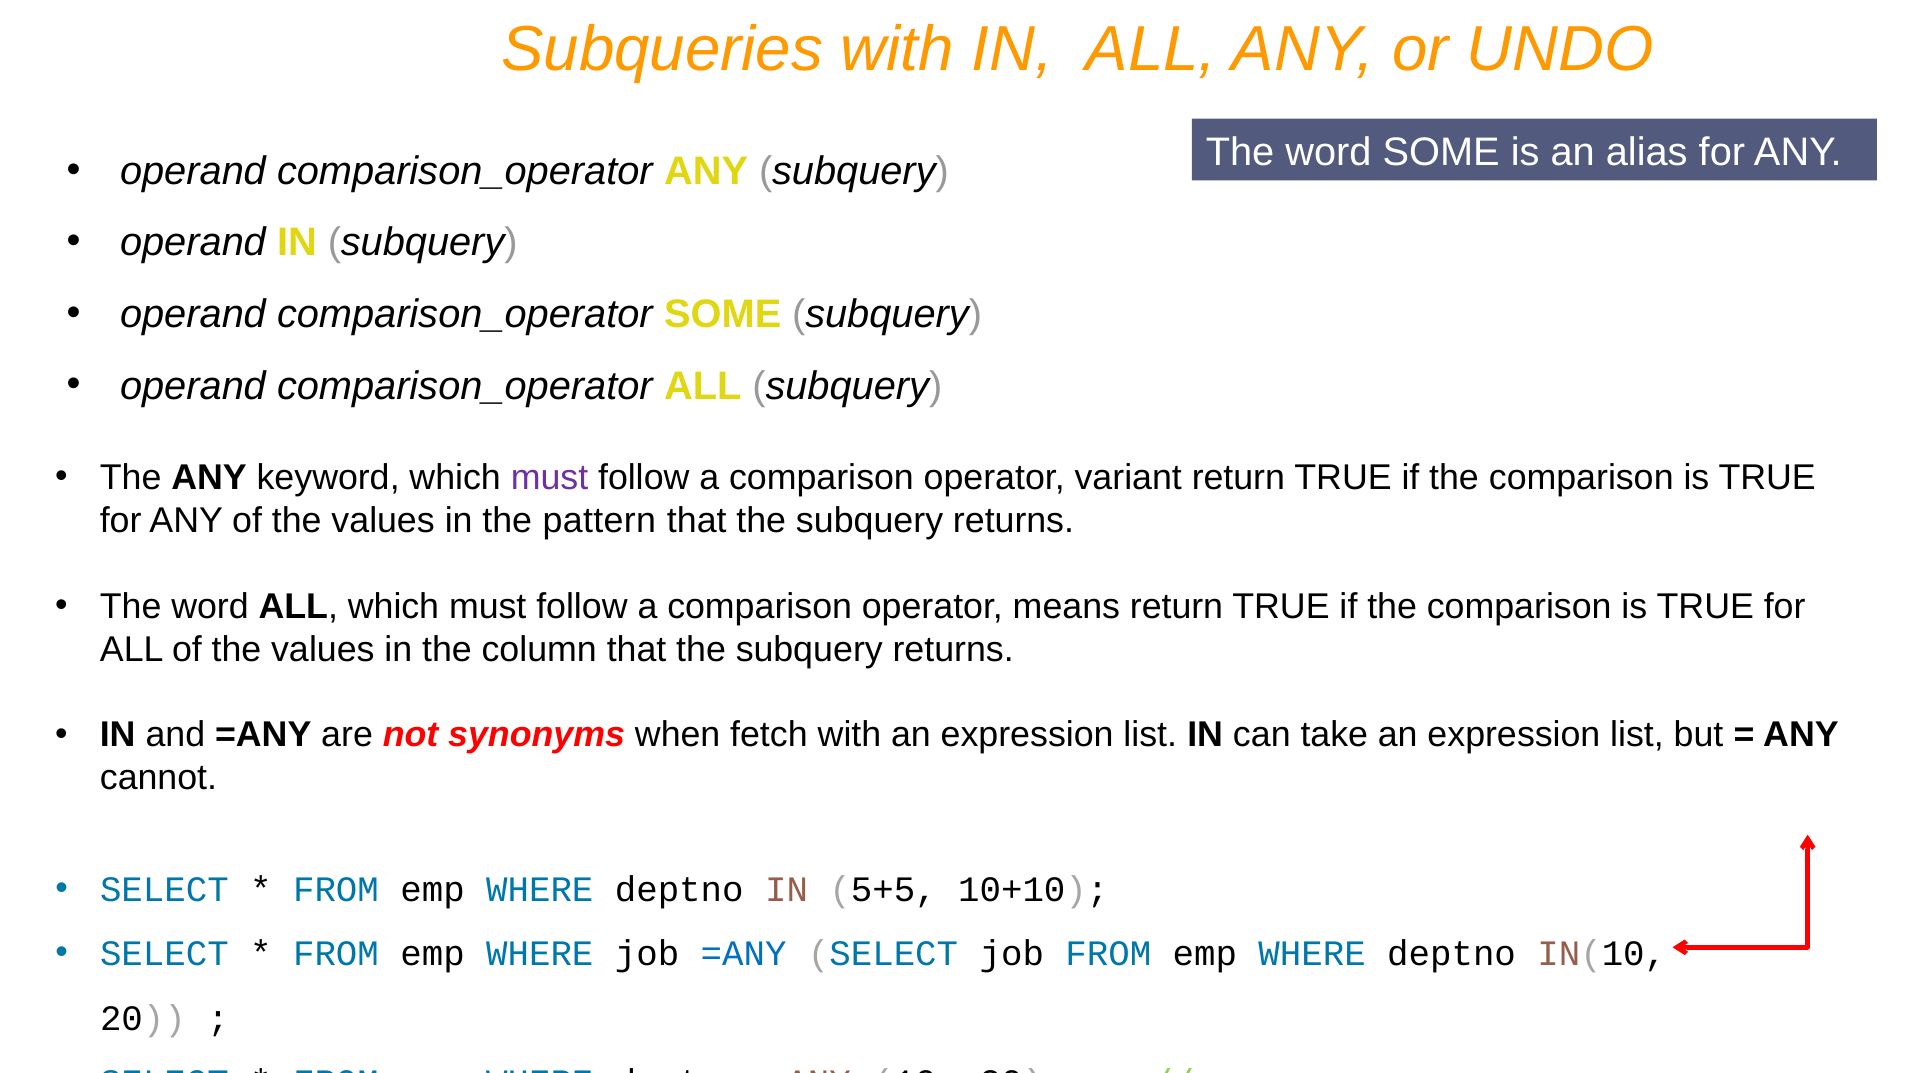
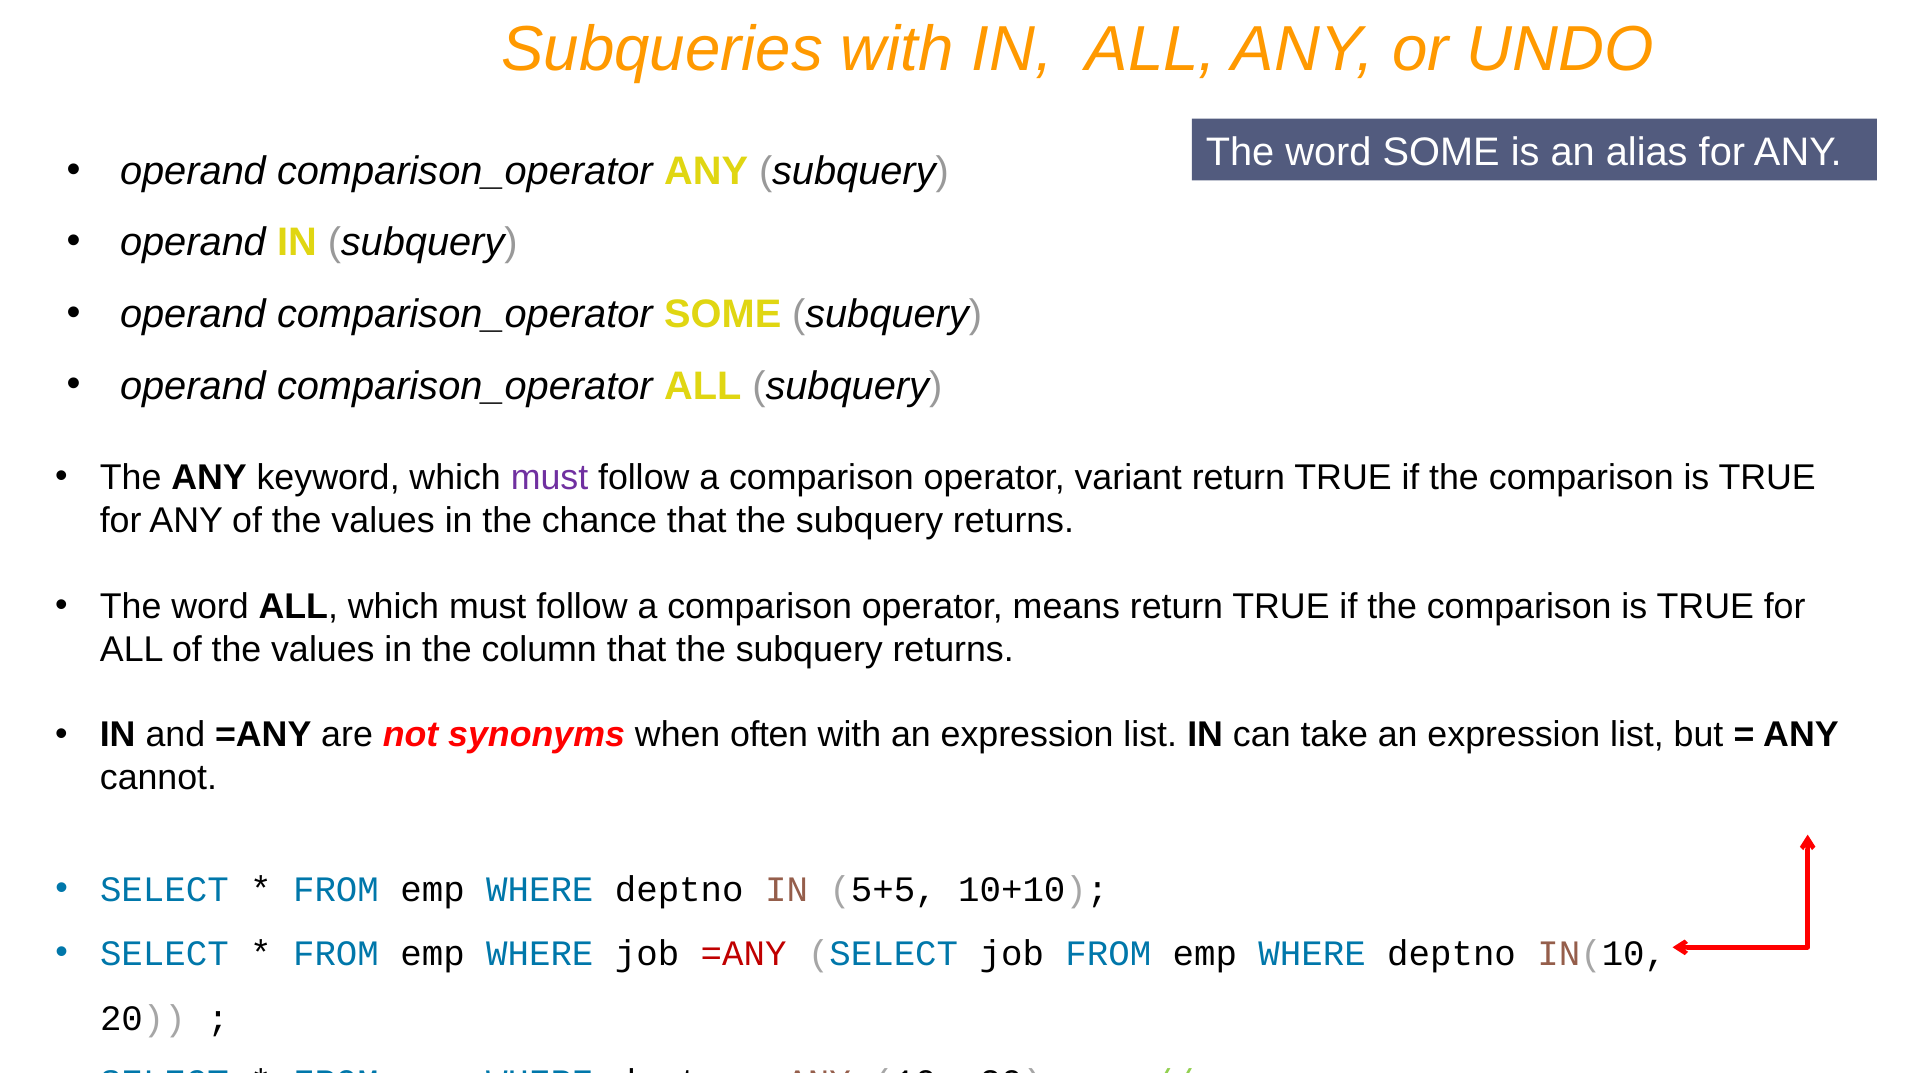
pattern: pattern -> chance
fetch: fetch -> often
=ANY at (744, 954) colour: blue -> red
